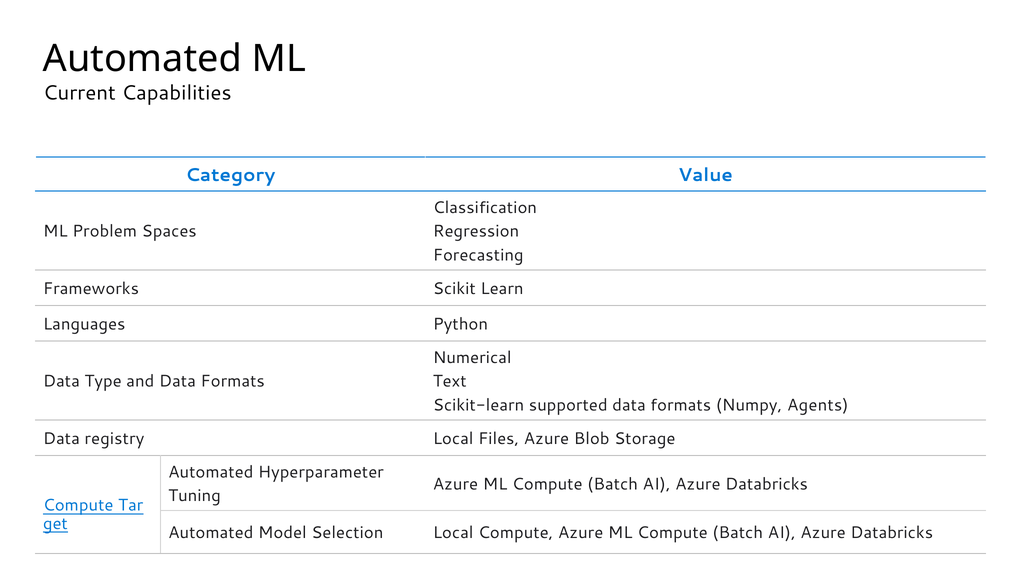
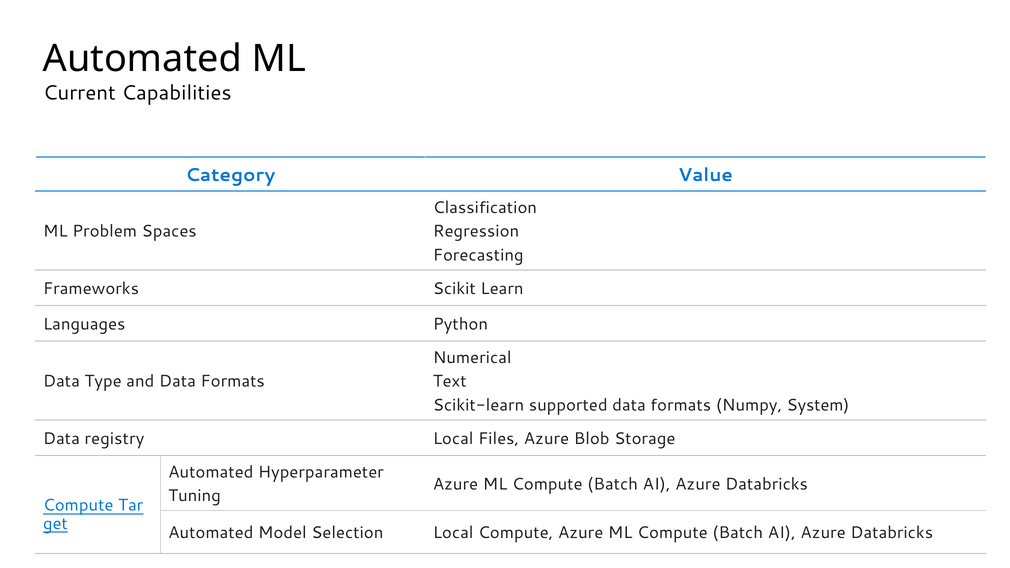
Agents: Agents -> System
